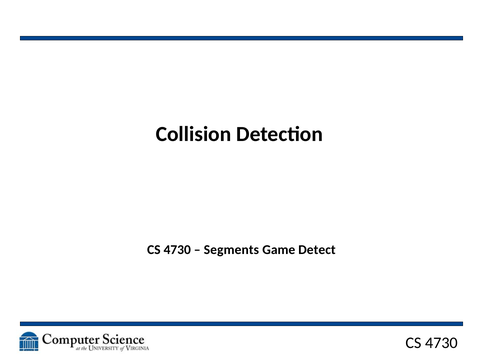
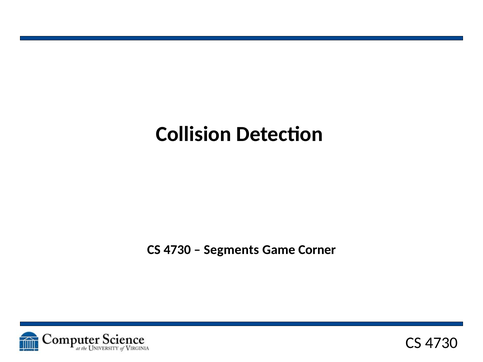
Detect: Detect -> Corner
